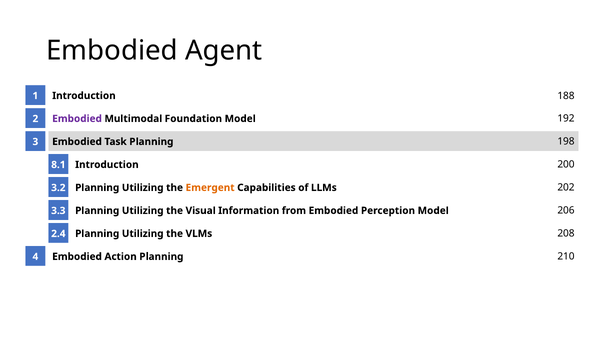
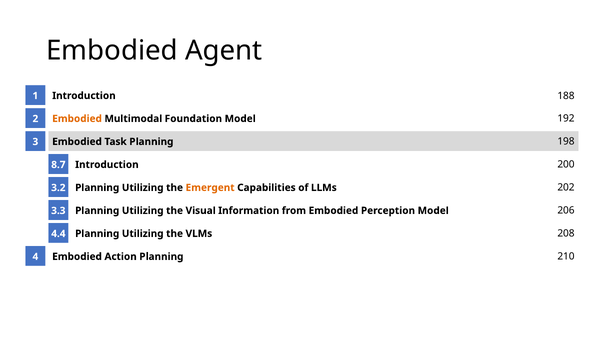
Embodied at (77, 119) colour: purple -> orange
8.1: 8.1 -> 8.7
2.4: 2.4 -> 4.4
